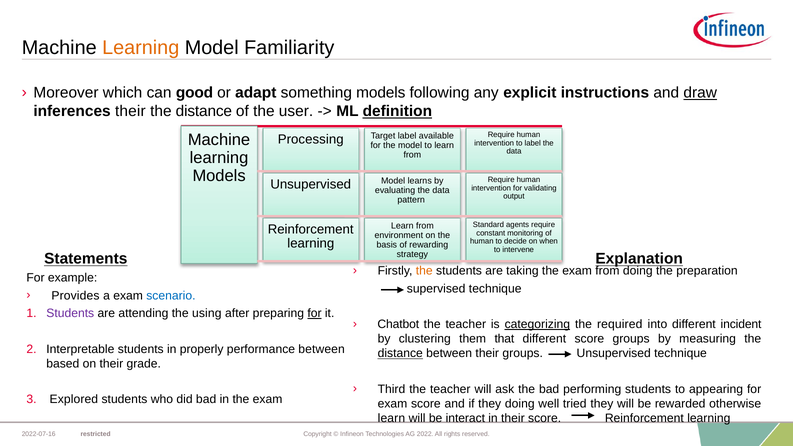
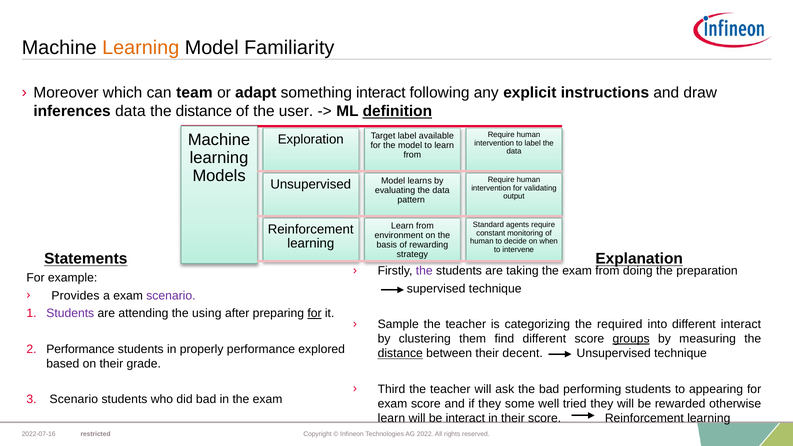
good: good -> team
something models: models -> interact
draw underline: present -> none
inferences their: their -> data
Processing: Processing -> Exploration
the at (424, 271) colour: orange -> purple
scenario at (171, 296) colour: blue -> purple
Chatbot: Chatbot -> Sample
categorizing underline: present -> none
different incident: incident -> interact
that: that -> find
groups at (631, 339) underline: none -> present
Interpretable at (80, 349): Interpretable -> Performance
performance between: between -> explored
their groups: groups -> decent
Explored at (74, 399): Explored -> Scenario
they doing: doing -> some
